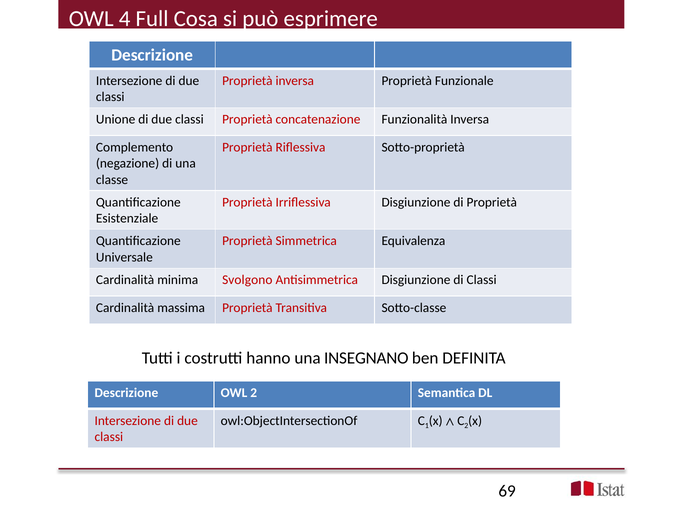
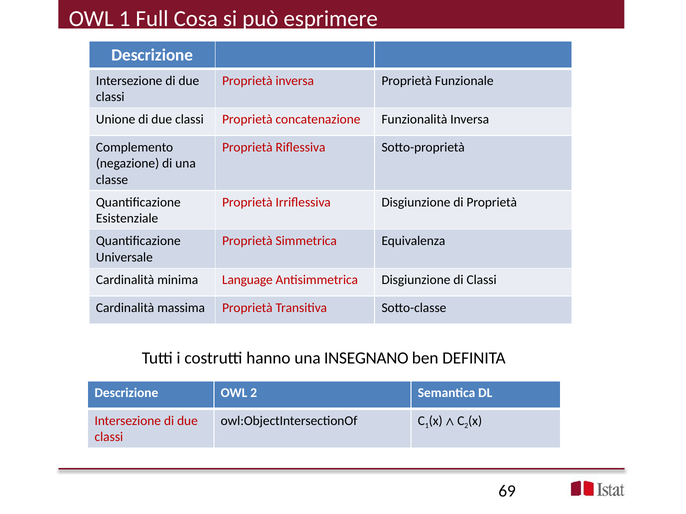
OWL 4: 4 -> 1
Svolgono: Svolgono -> Language
